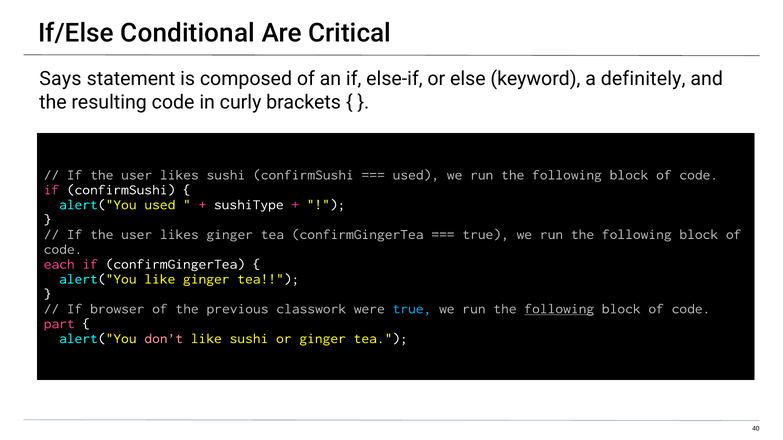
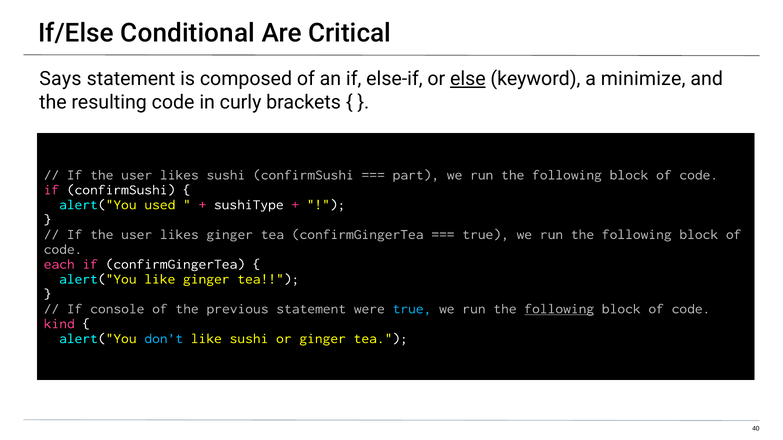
else underline: none -> present
definitely: definitely -> minimize
used at (416, 175): used -> part
browser: browser -> console
previous classwork: classwork -> statement
part: part -> kind
don’t colour: pink -> light blue
